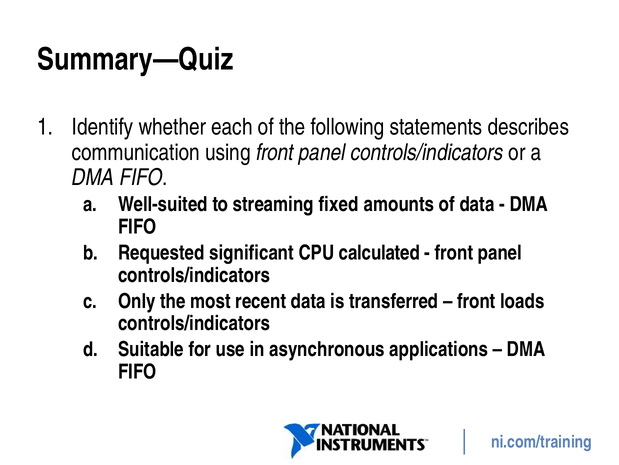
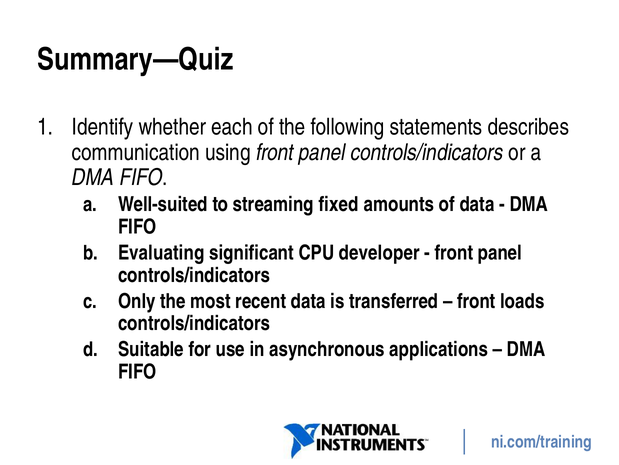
Requested: Requested -> Evaluating
calculated: calculated -> developer
